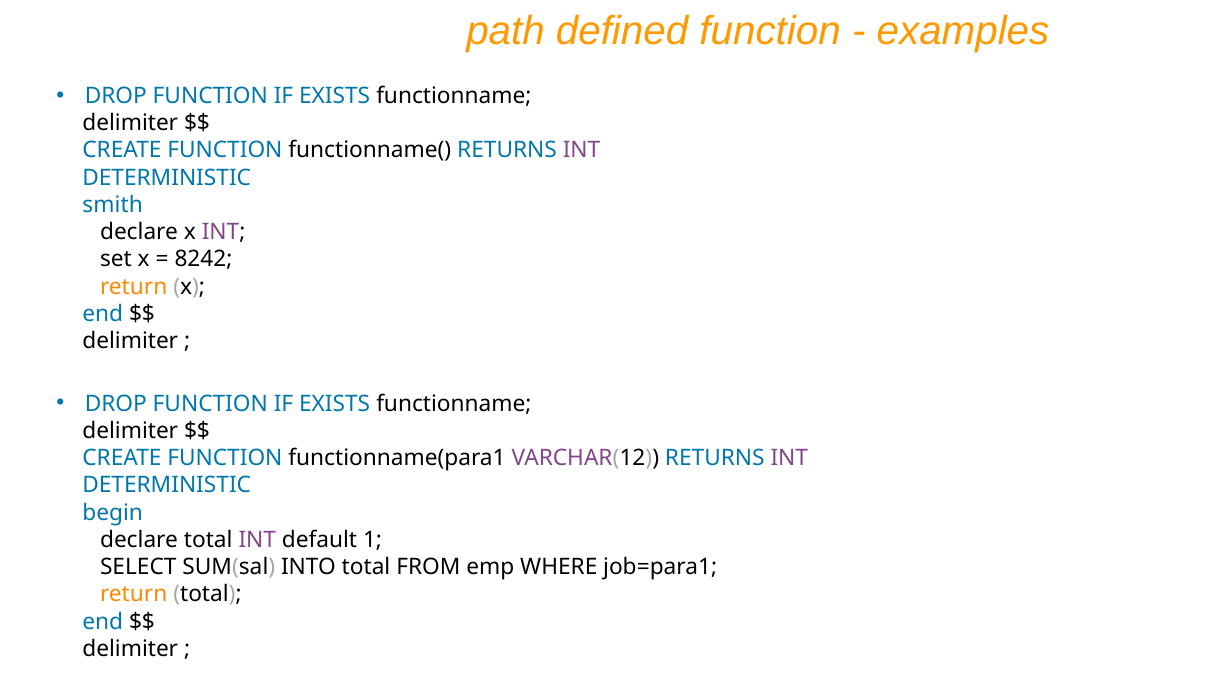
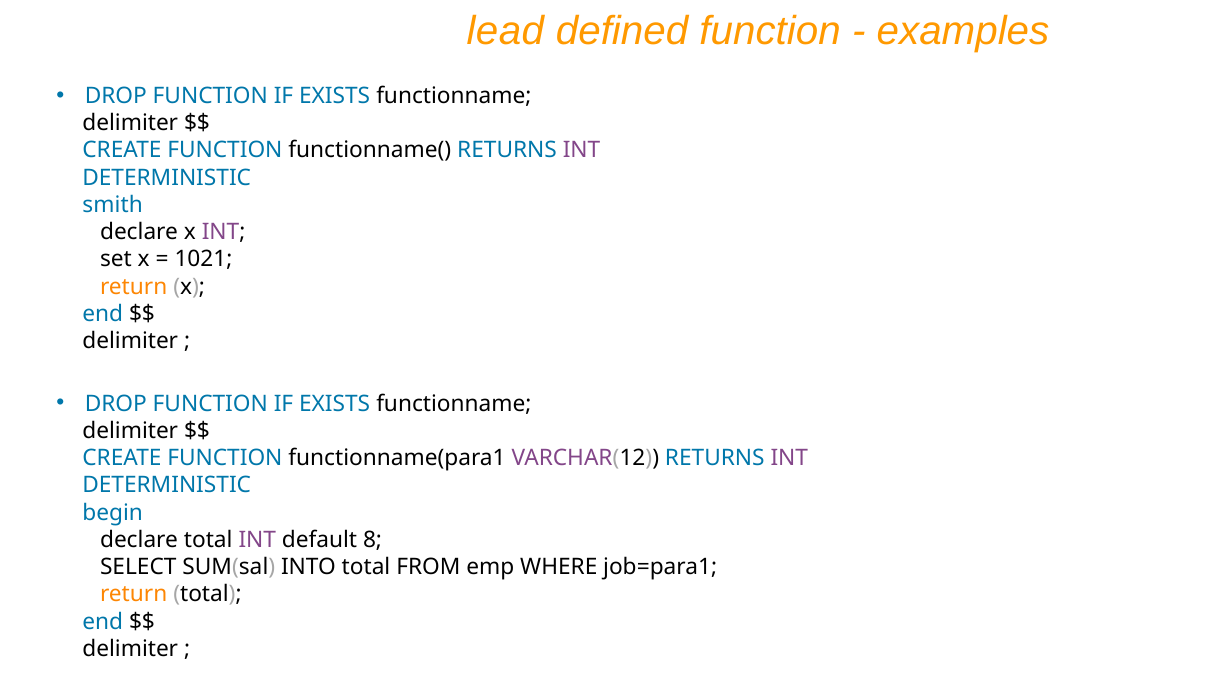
path: path -> lead
8242: 8242 -> 1021
1: 1 -> 8
